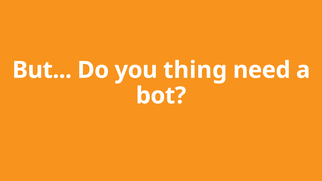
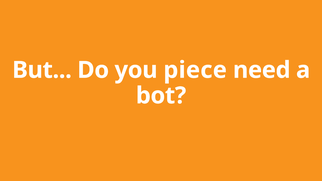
thing: thing -> piece
